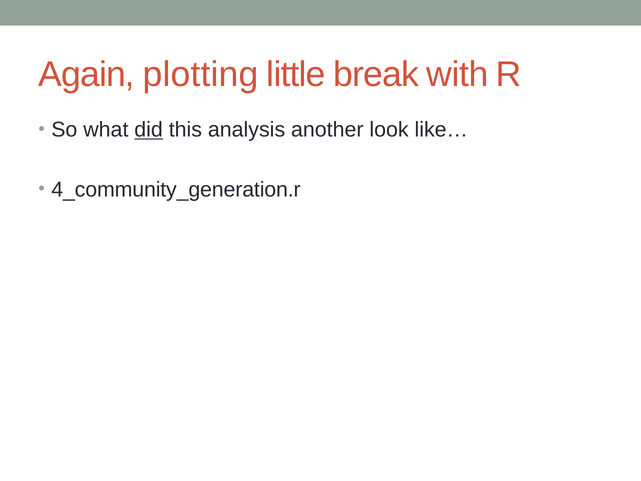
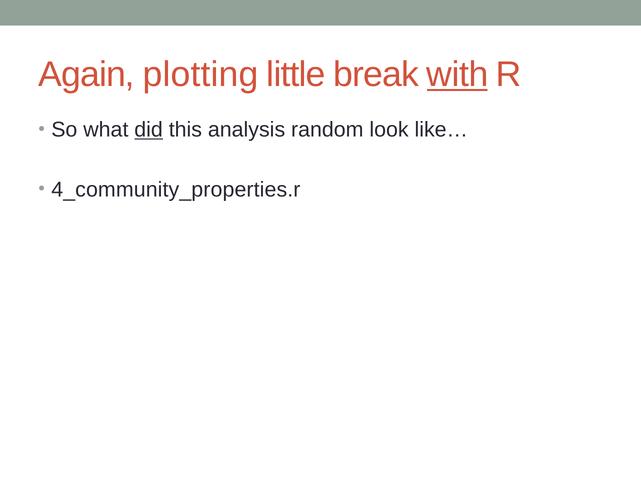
with underline: none -> present
another: another -> random
4_community_generation.r: 4_community_generation.r -> 4_community_properties.r
